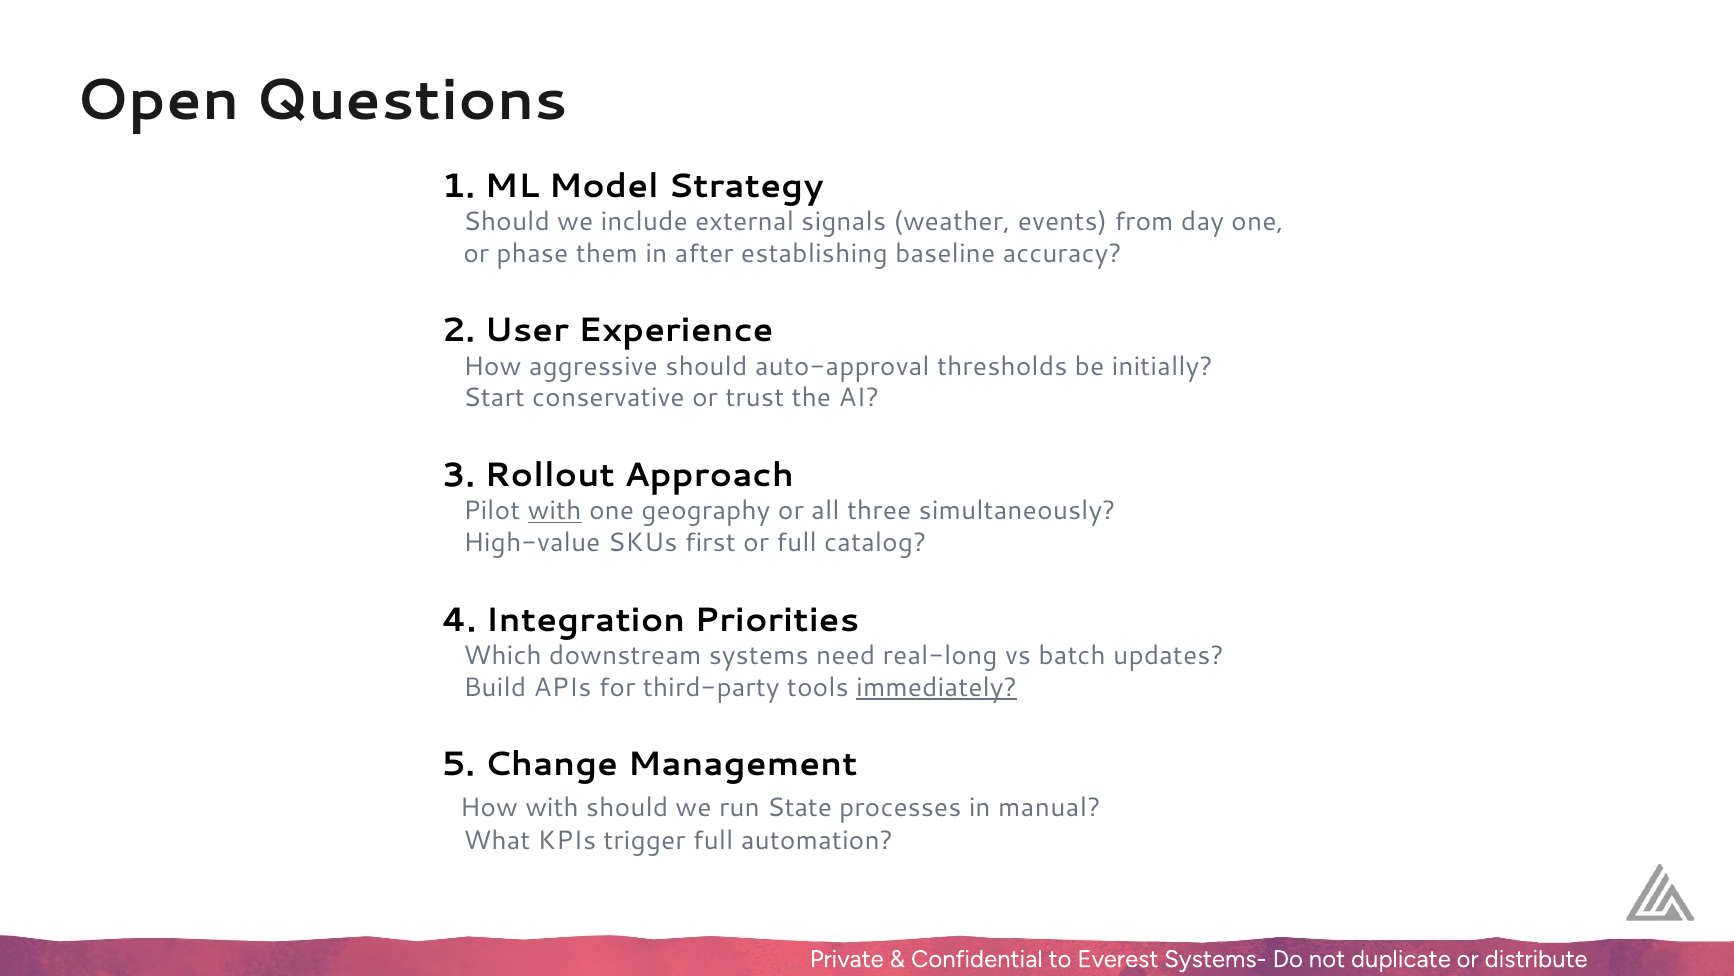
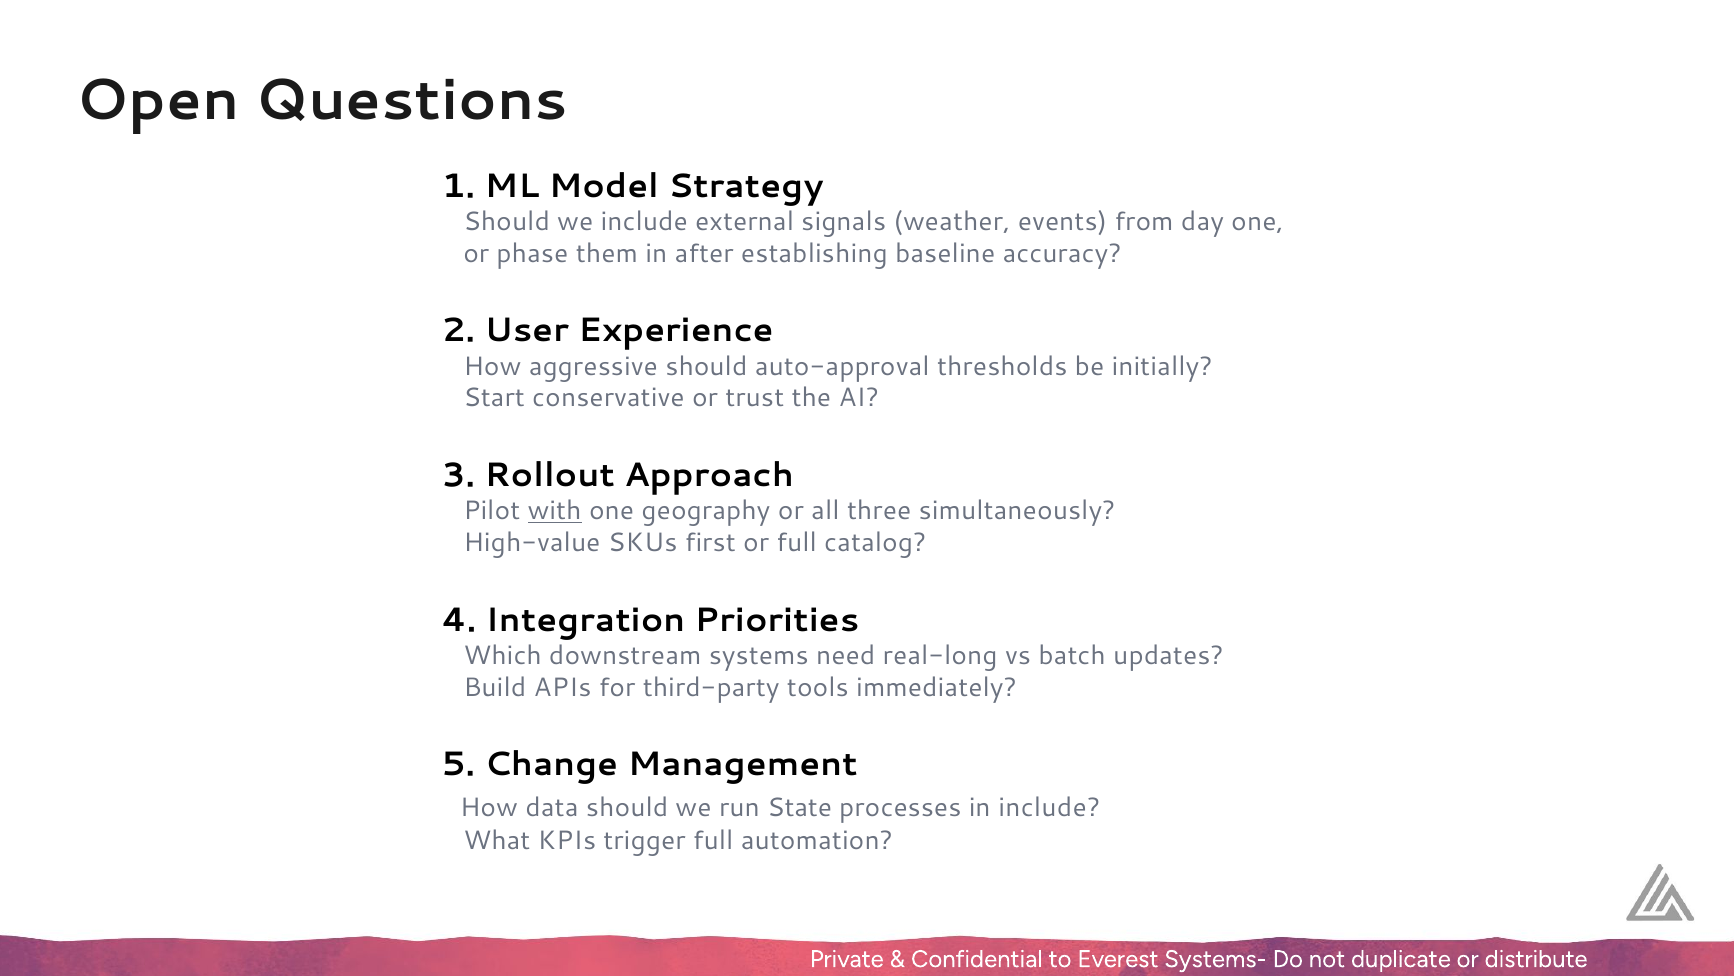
immediately underline: present -> none
How with: with -> data
in manual: manual -> include
